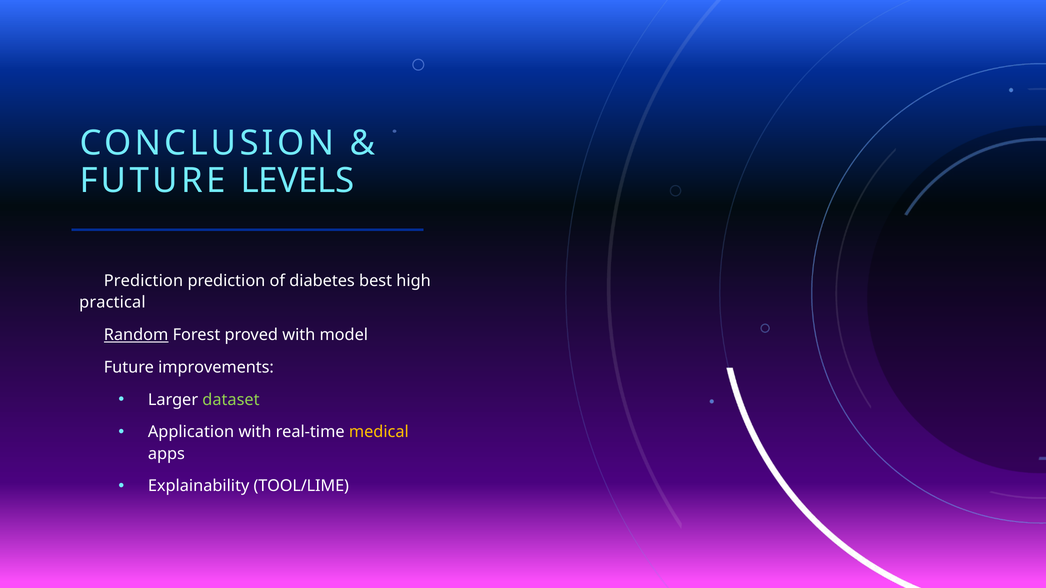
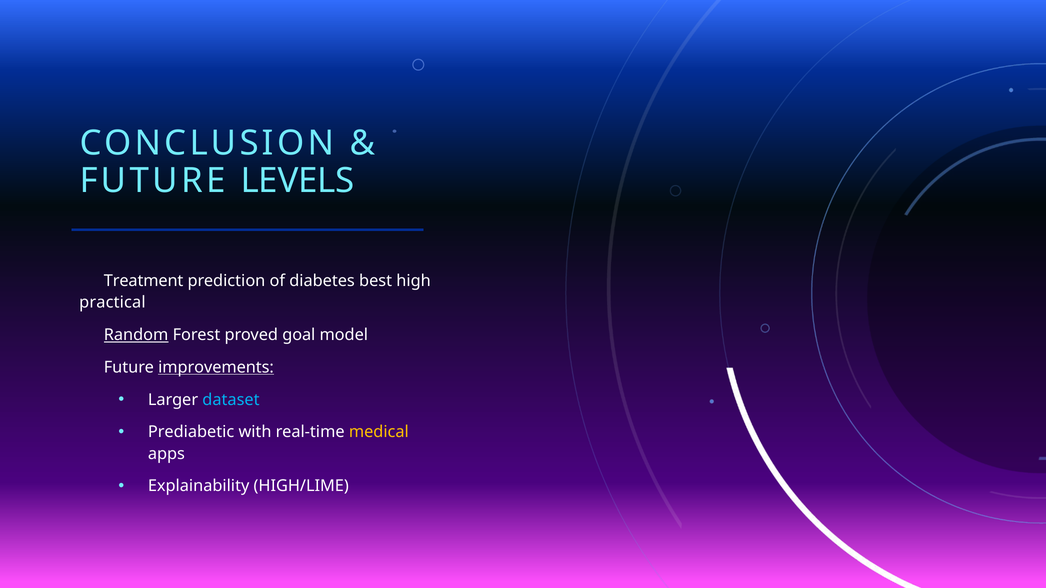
Prediction at (143, 281): Prediction -> Treatment
proved with: with -> goal
improvements underline: none -> present
dataset colour: light green -> light blue
Application: Application -> Prediabetic
TOOL/LIME: TOOL/LIME -> HIGH/LIME
